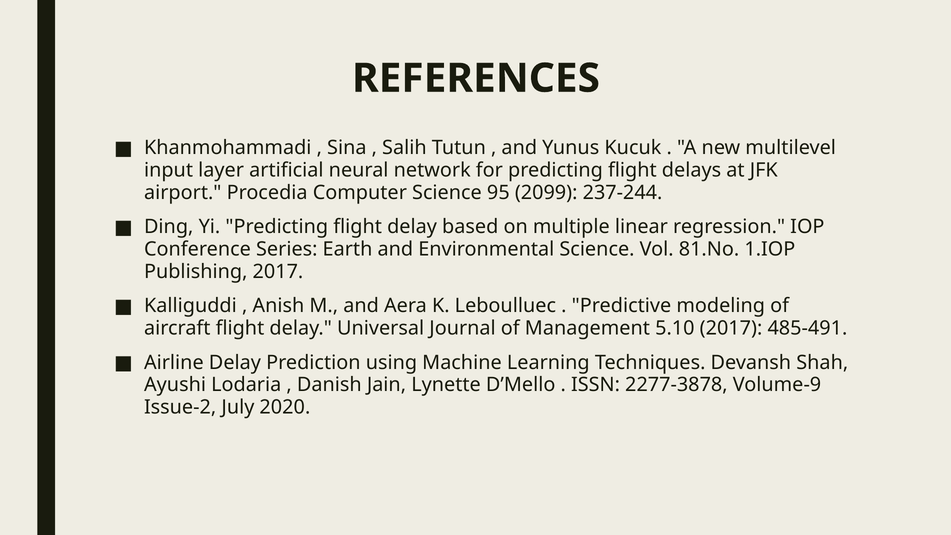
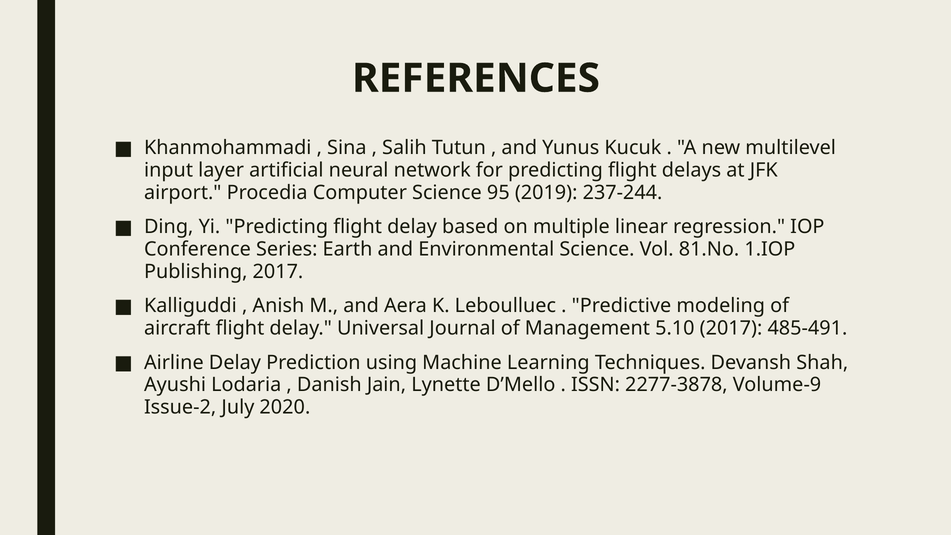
2099: 2099 -> 2019
